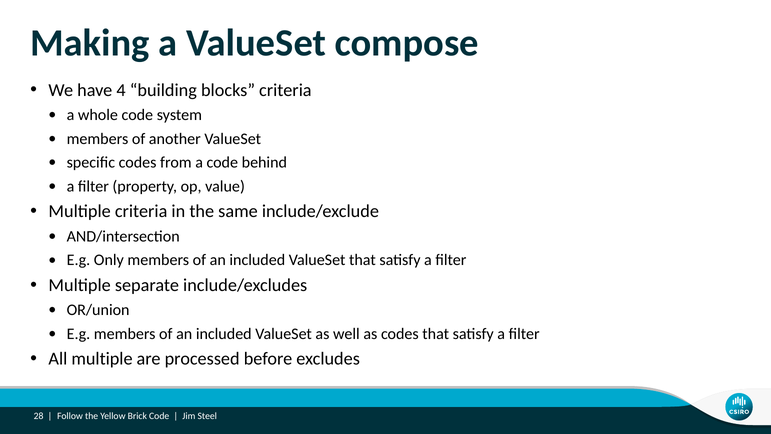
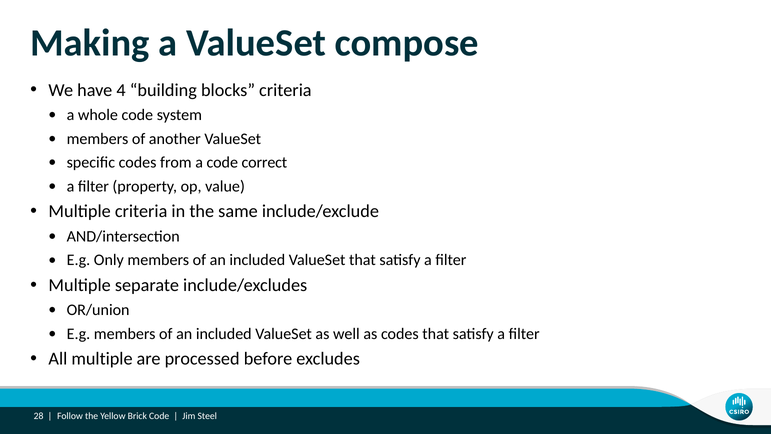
behind: behind -> correct
